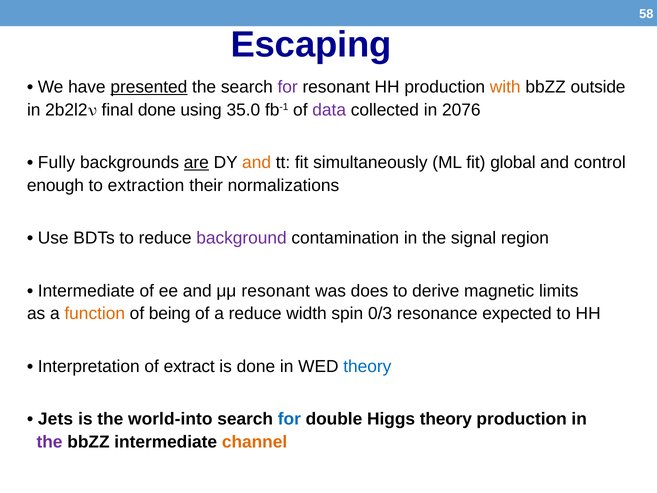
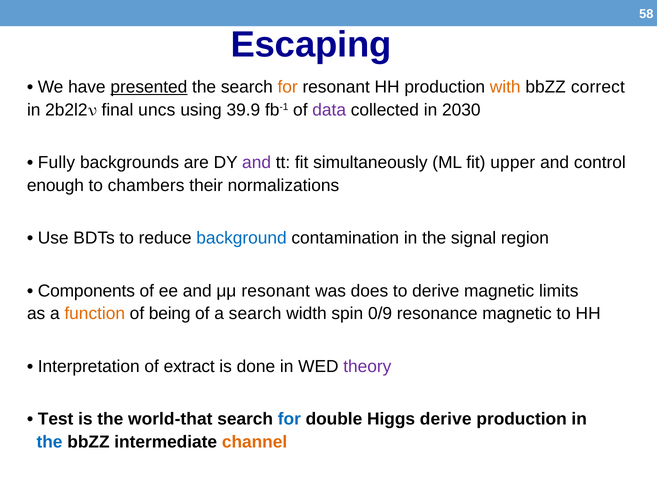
for at (288, 87) colour: purple -> orange
outside: outside -> correct
final done: done -> uncs
35.0: 35.0 -> 39.9
2076: 2076 -> 2030
are underline: present -> none
and at (257, 163) colour: orange -> purple
global: global -> upper
extraction: extraction -> chambers
background colour: purple -> blue
Intermediate at (86, 291): Intermediate -> Components
a reduce: reduce -> search
0/3: 0/3 -> 0/9
resonance expected: expected -> magnetic
theory at (367, 366) colour: blue -> purple
Jets: Jets -> Test
world-into: world-into -> world-that
Higgs theory: theory -> derive
the at (50, 442) colour: purple -> blue
